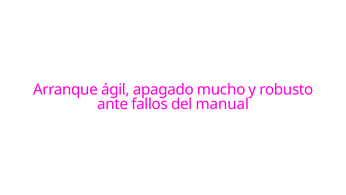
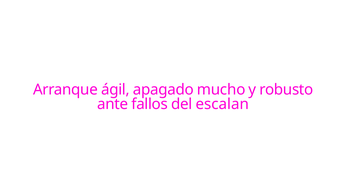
manual: manual -> escalan
